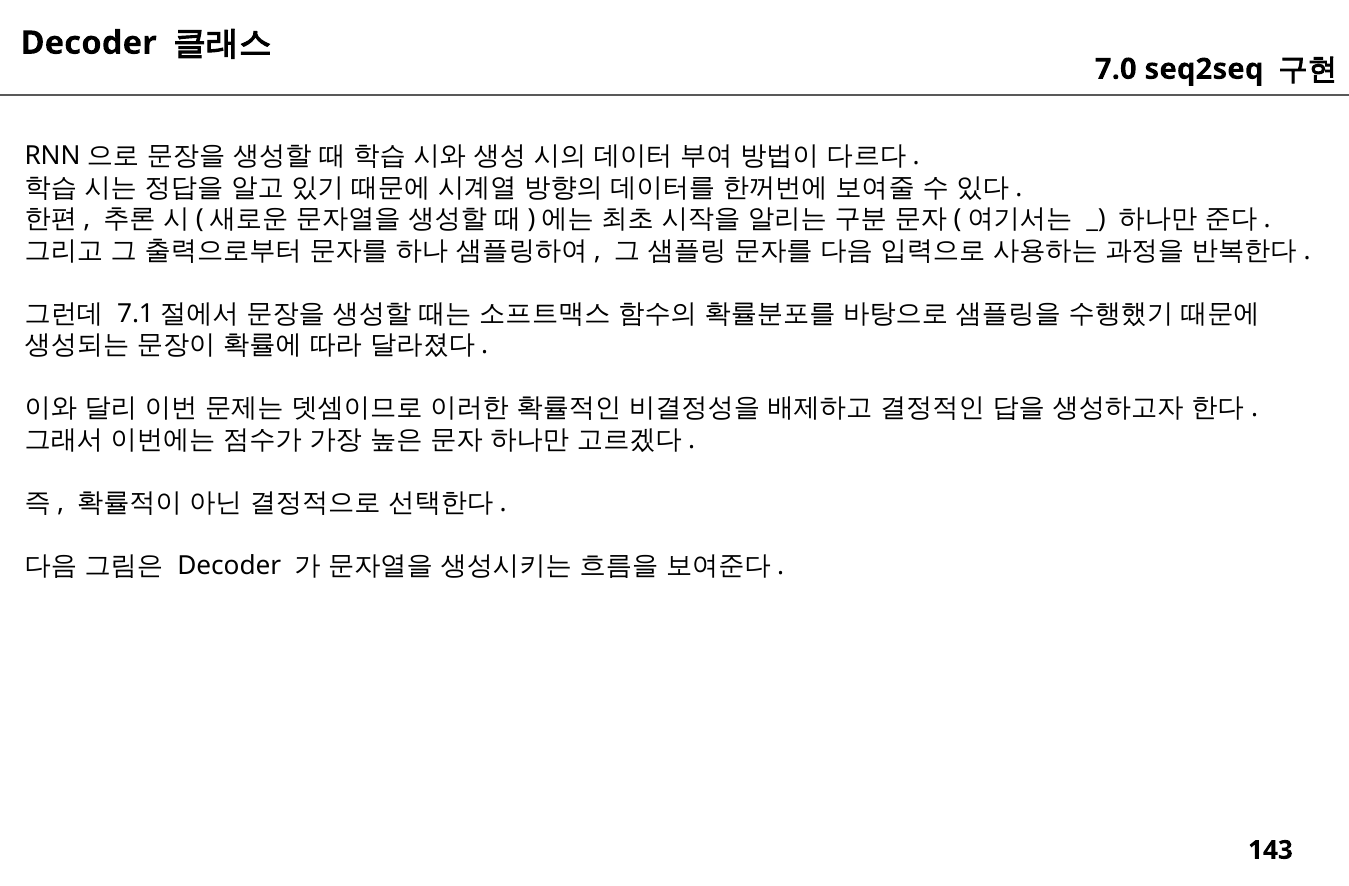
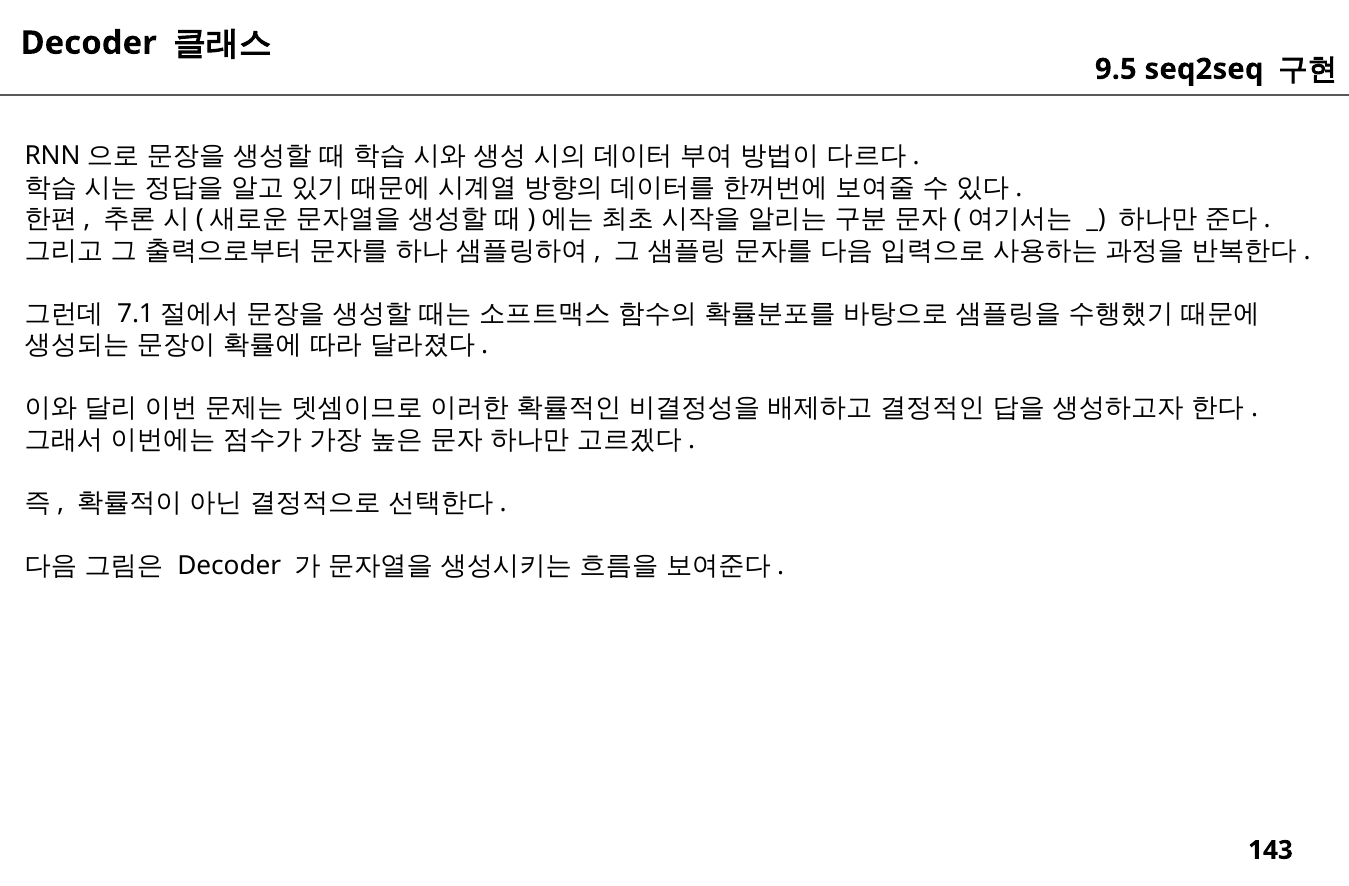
7.0: 7.0 -> 9.5
